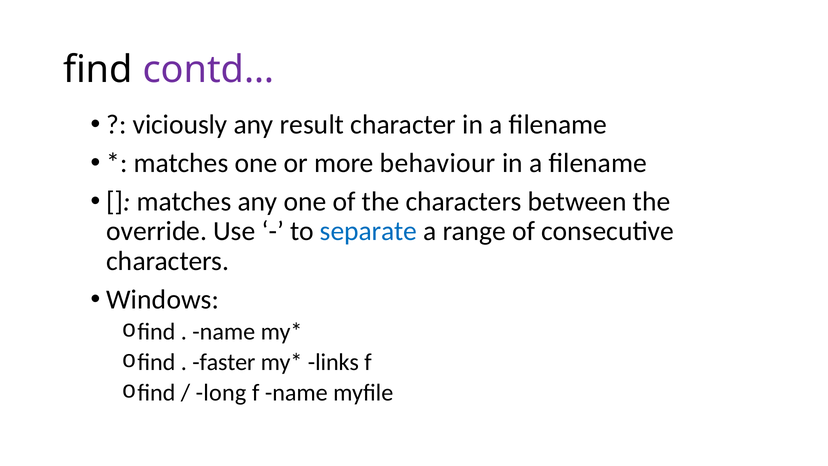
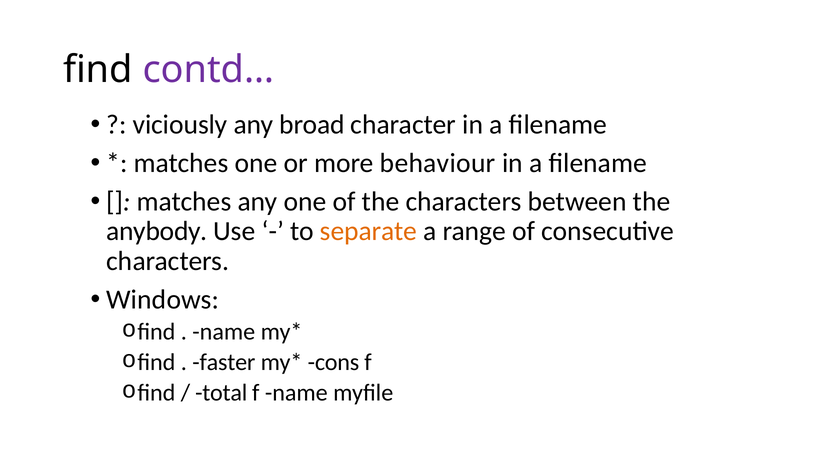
result: result -> broad
override: override -> anybody
separate colour: blue -> orange
links: links -> cons
long: long -> total
